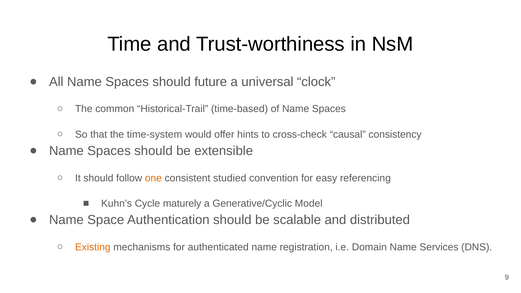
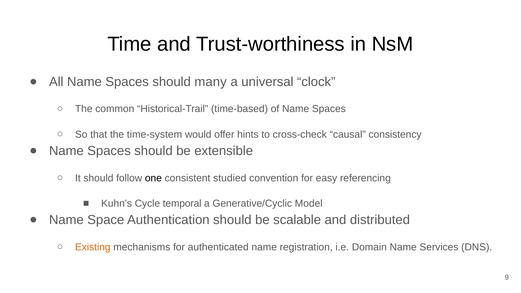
future: future -> many
one colour: orange -> black
maturely: maturely -> temporal
